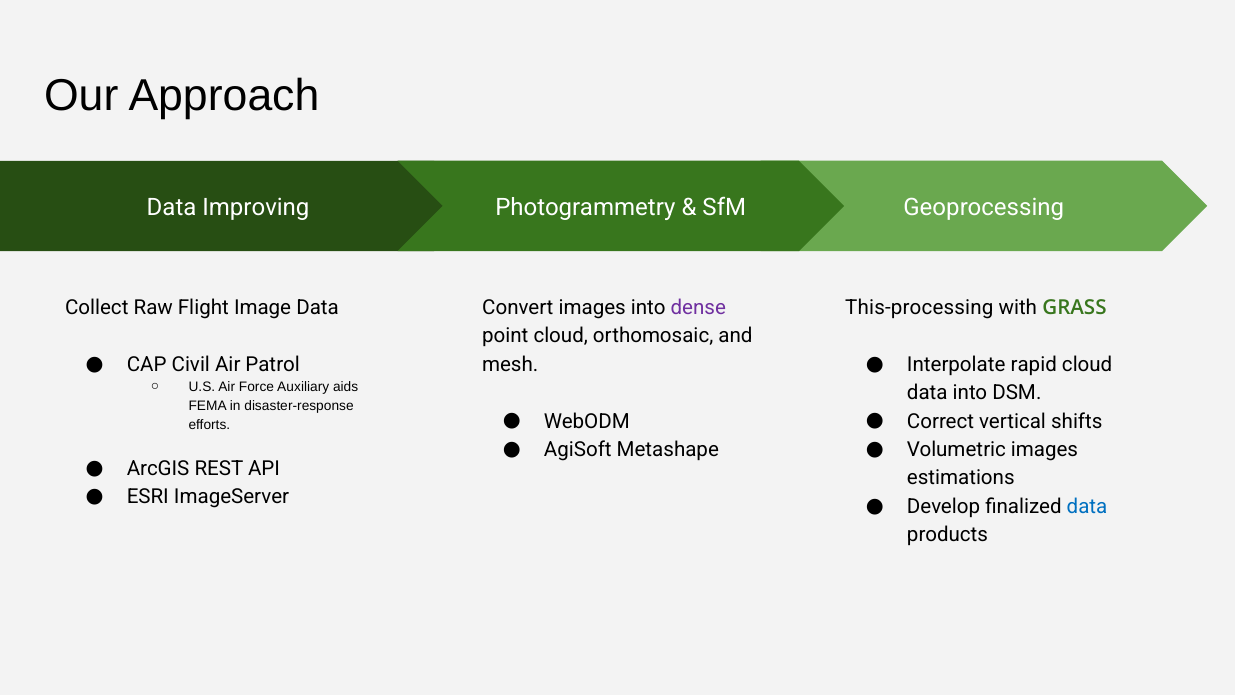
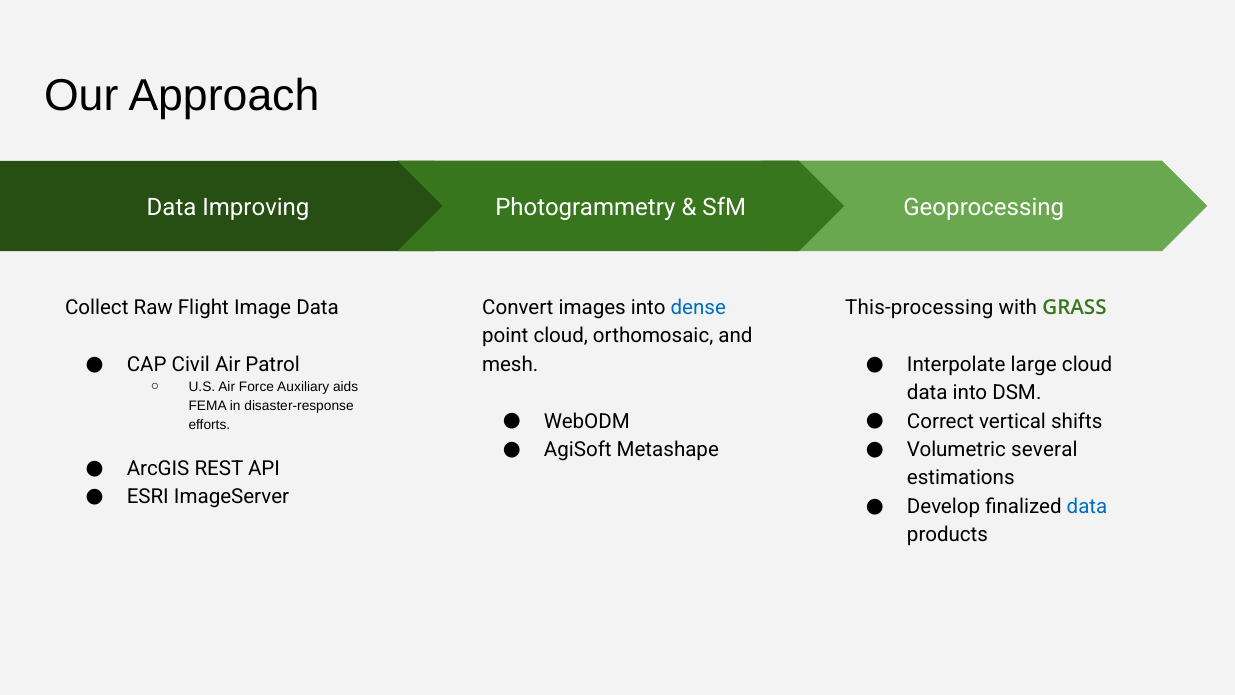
dense colour: purple -> blue
rapid: rapid -> large
Volumetric images: images -> several
